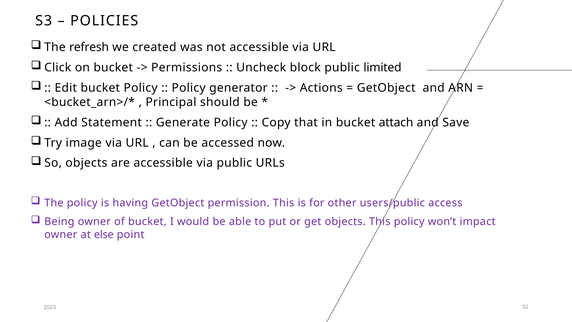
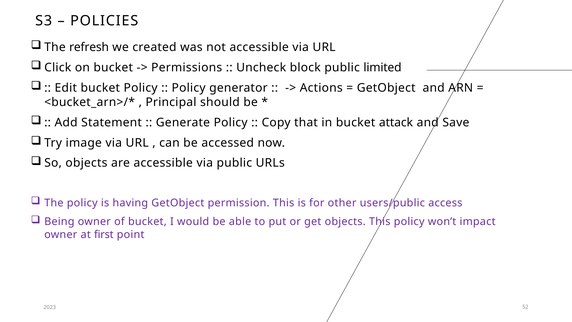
attach: attach -> attack
else: else -> first
